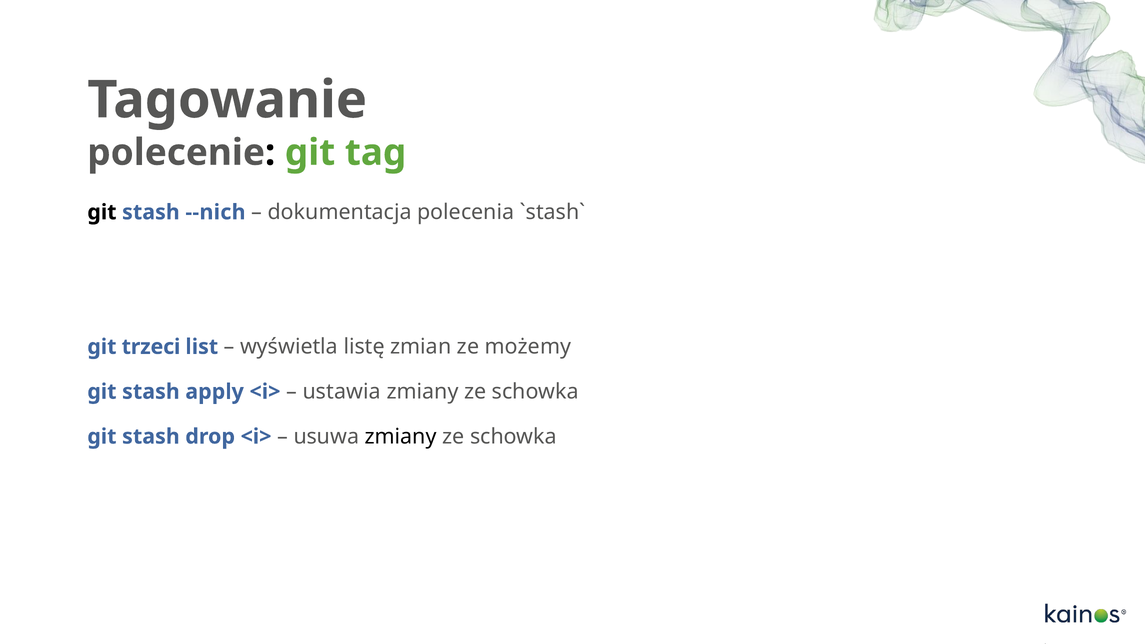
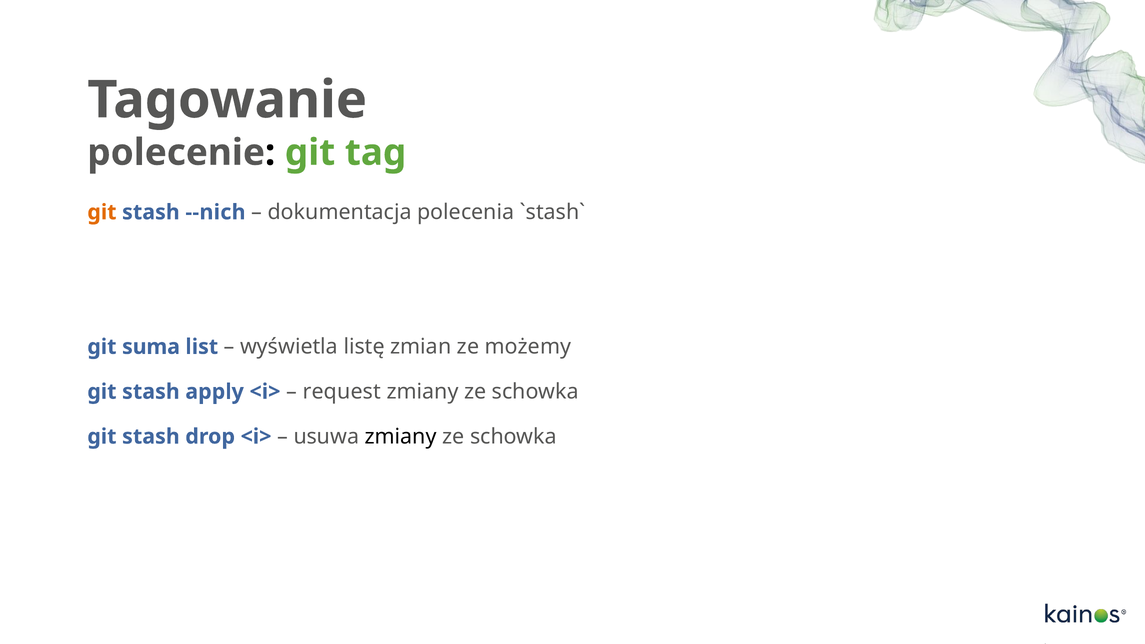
git at (102, 212) colour: black -> orange
trzeci: trzeci -> suma
ustawia: ustawia -> request
